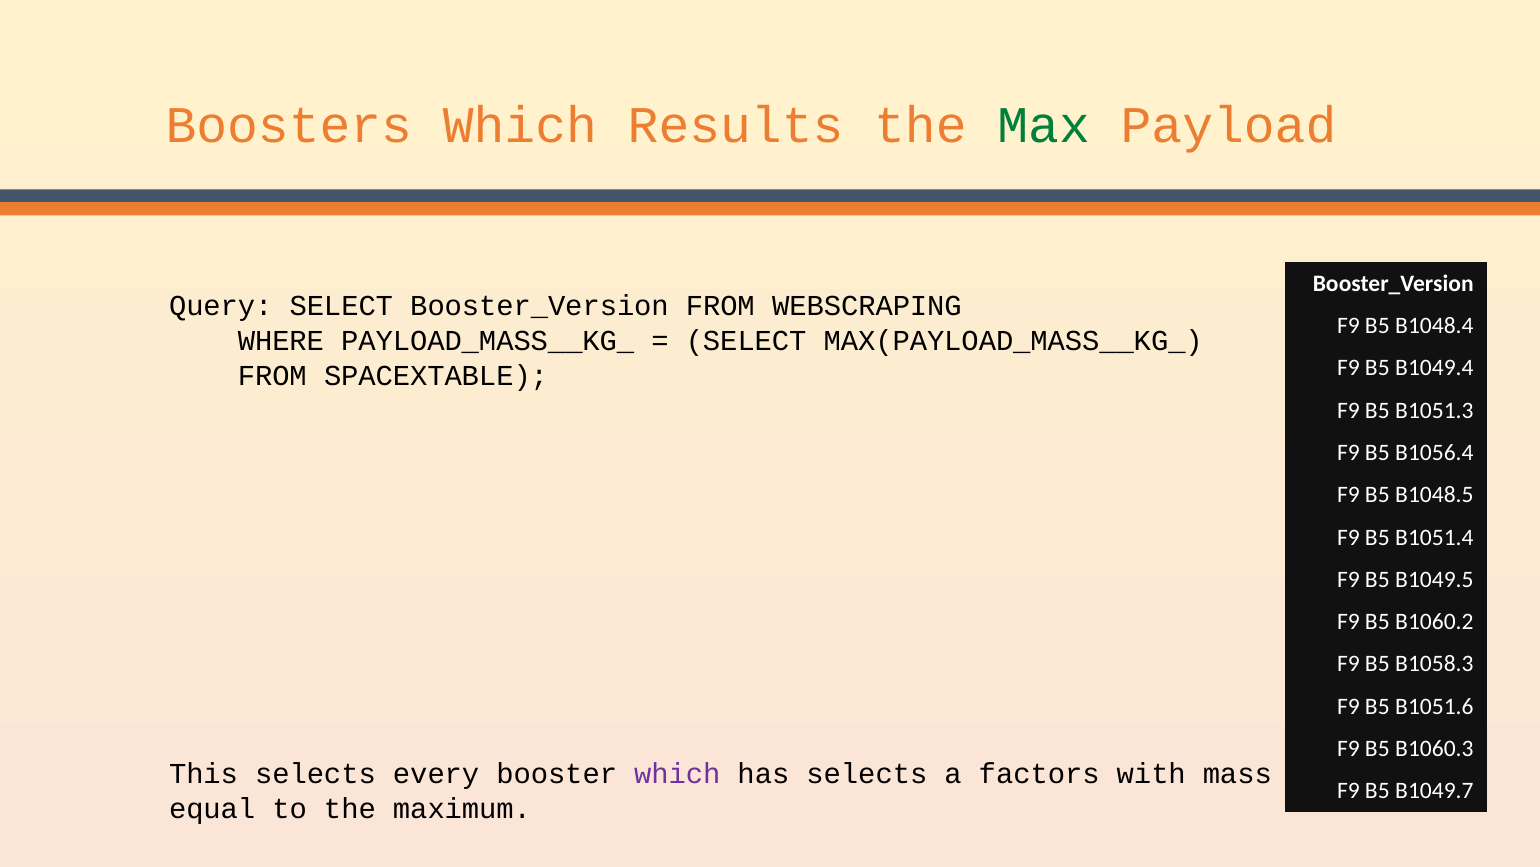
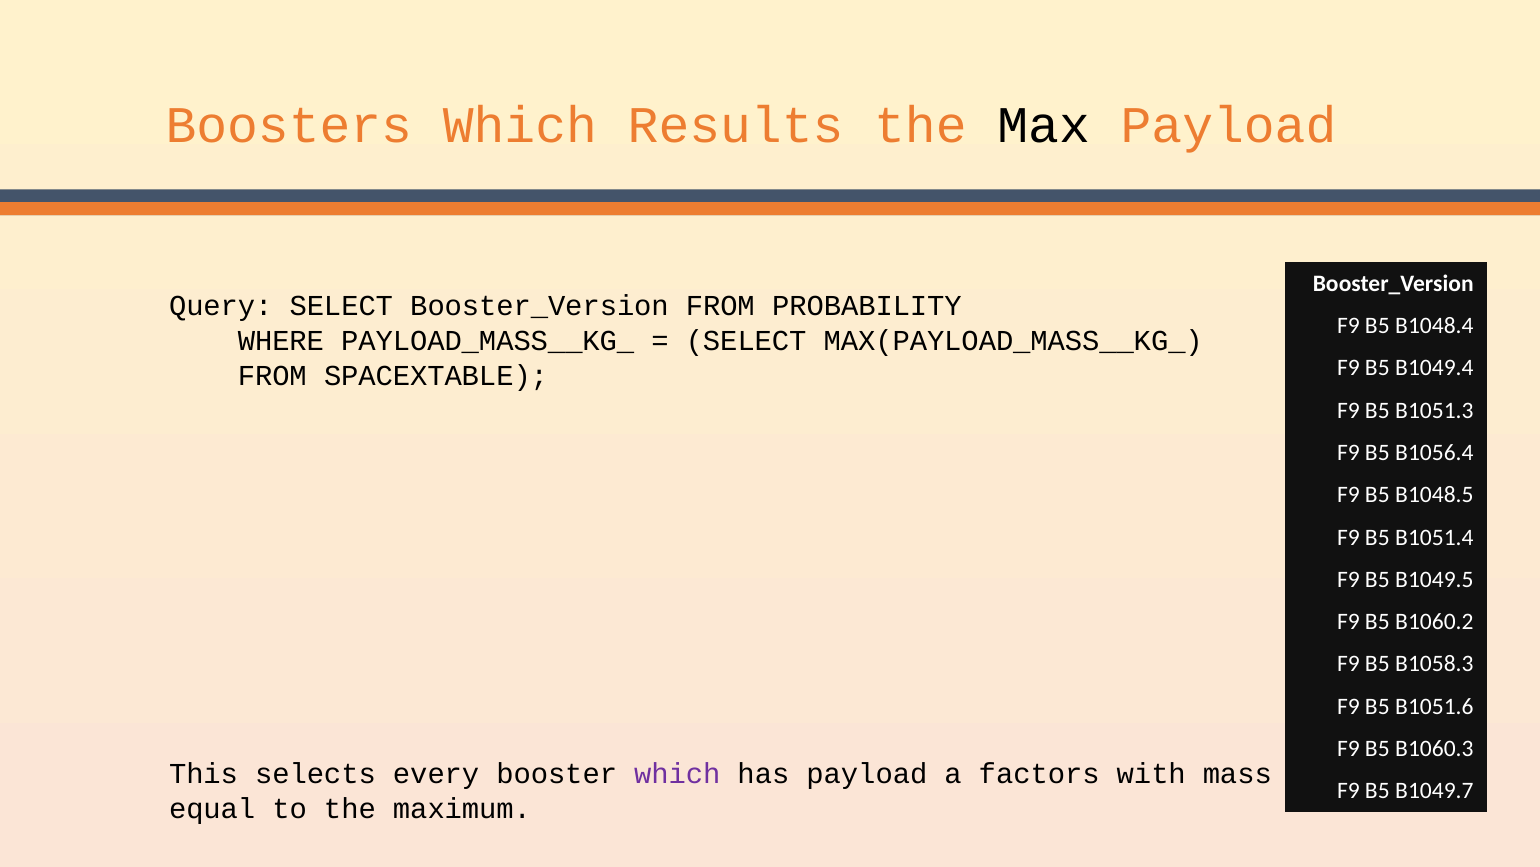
Max colour: green -> black
WEBSCRAPING: WEBSCRAPING -> PROBABILITY
has selects: selects -> payload
